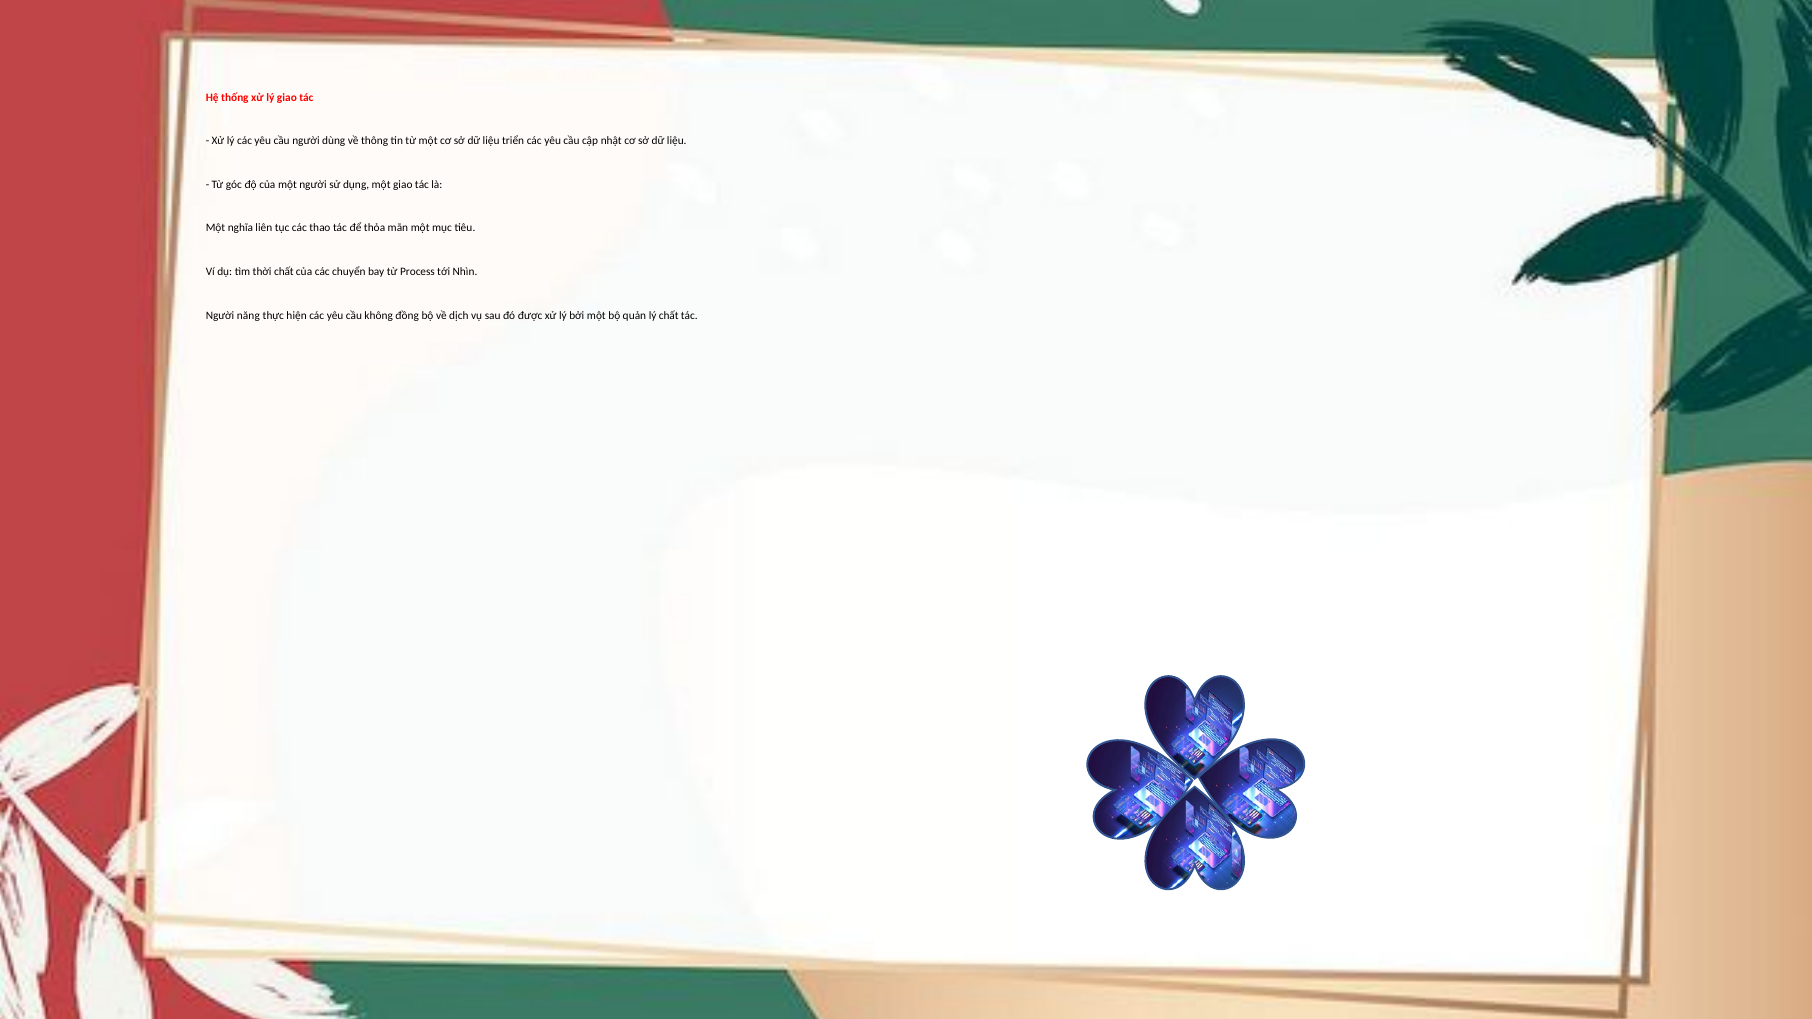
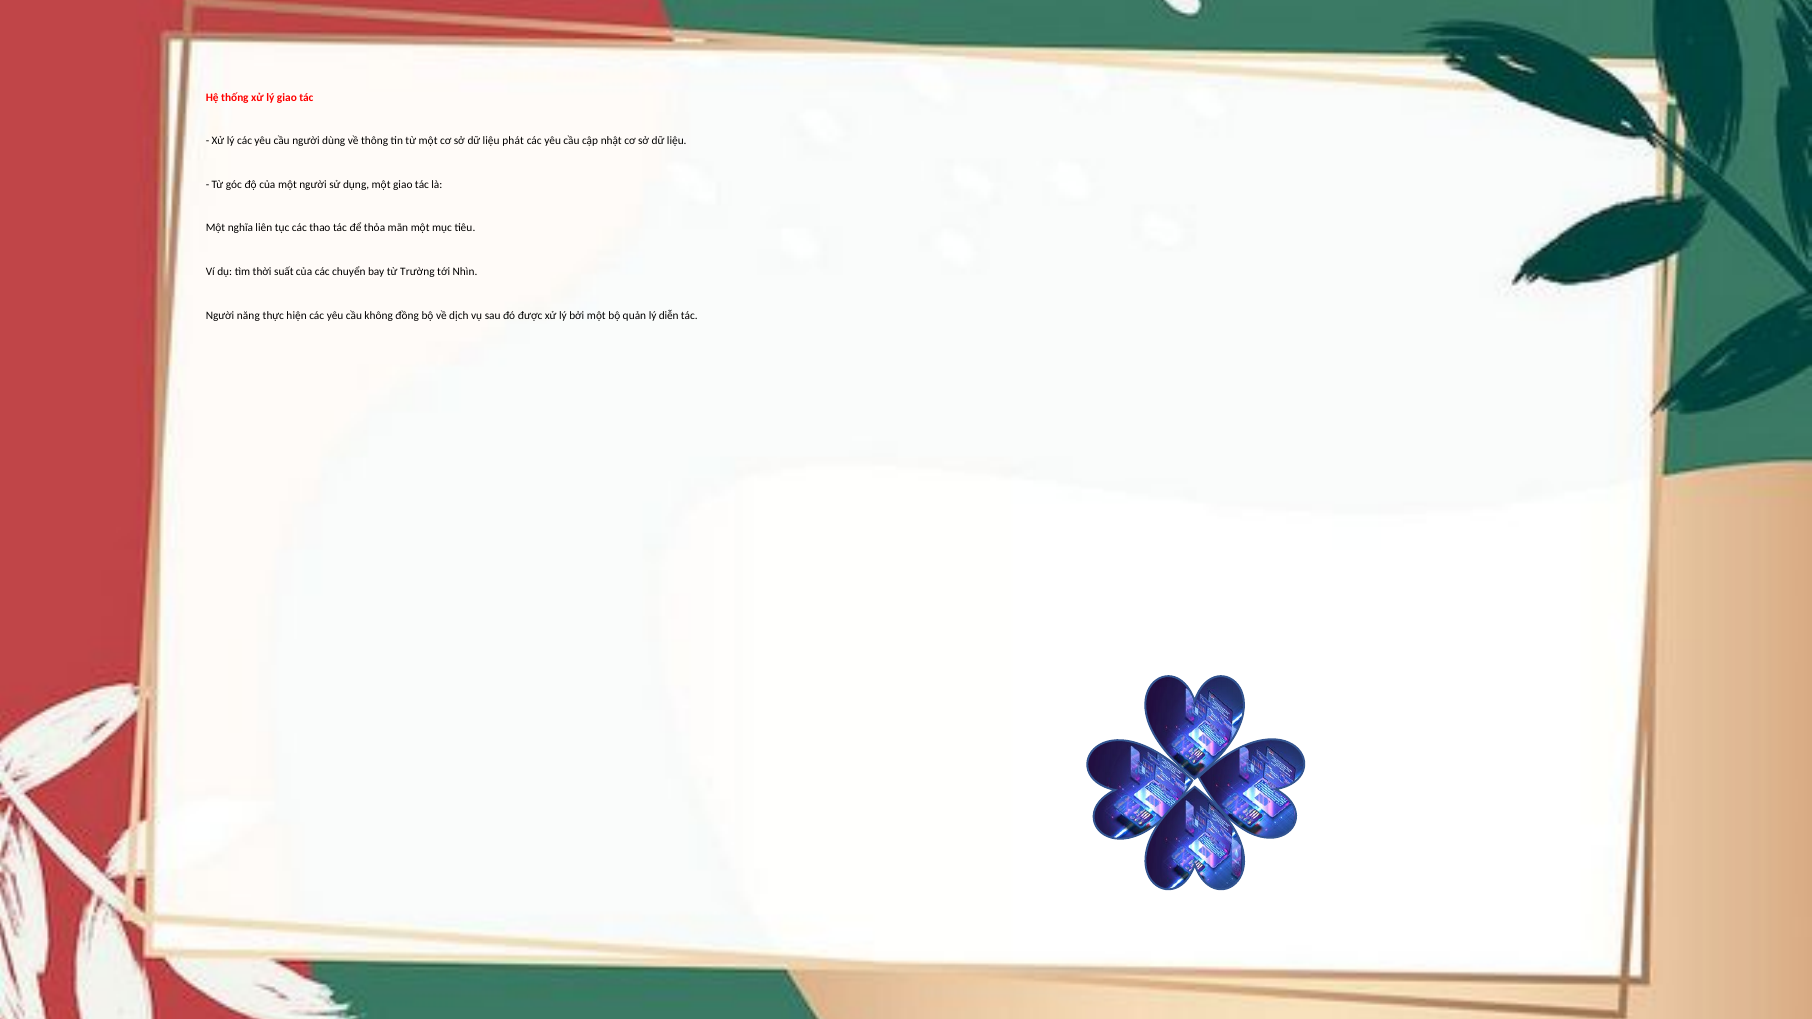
triển: triển -> phát
thời chất: chất -> suất
Process: Process -> Trường
lý chất: chất -> diễn
